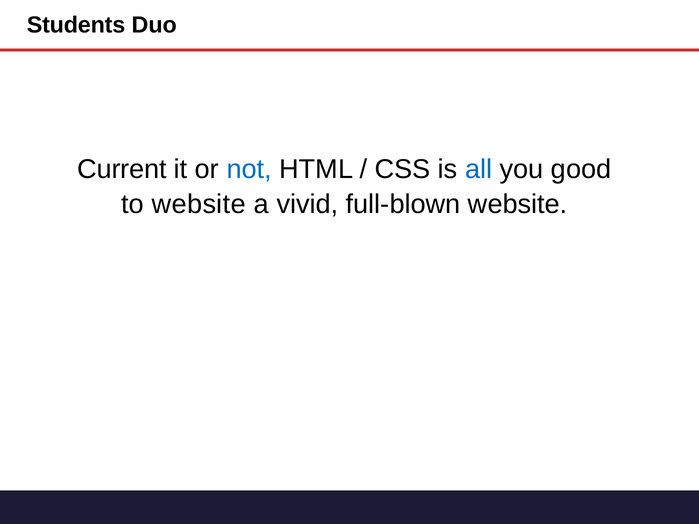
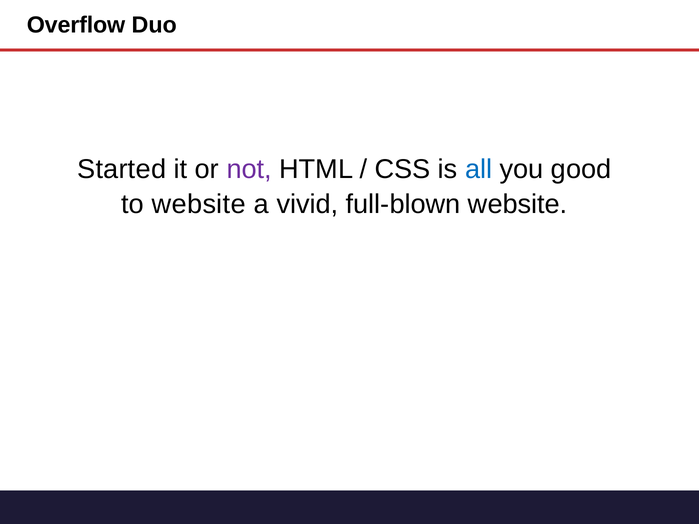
Students: Students -> Overflow
Current: Current -> Started
not colour: blue -> purple
